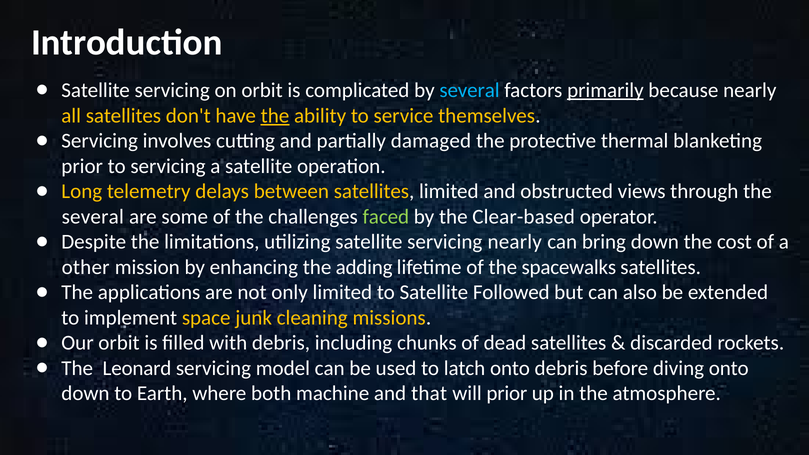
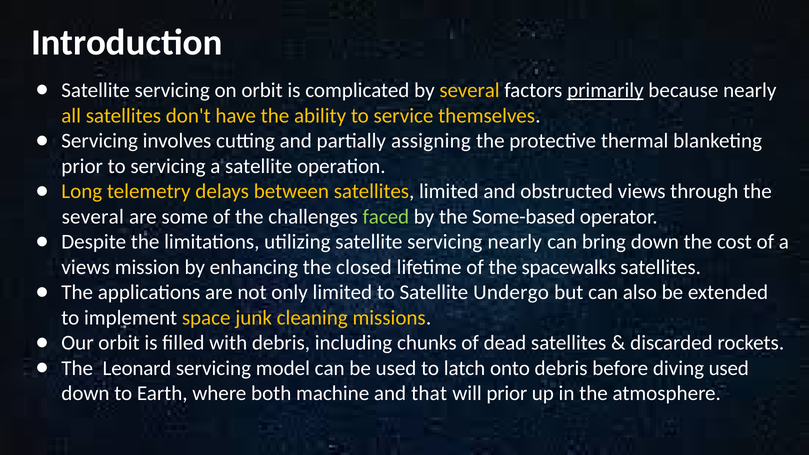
several at (470, 90) colour: light blue -> yellow
the at (275, 116) underline: present -> none
damaged: damaged -> assigning
Clear-based: Clear-based -> Some-based
other at (86, 267): other -> views
adding: adding -> closed
Followed: Followed -> Undergo
diving onto: onto -> used
